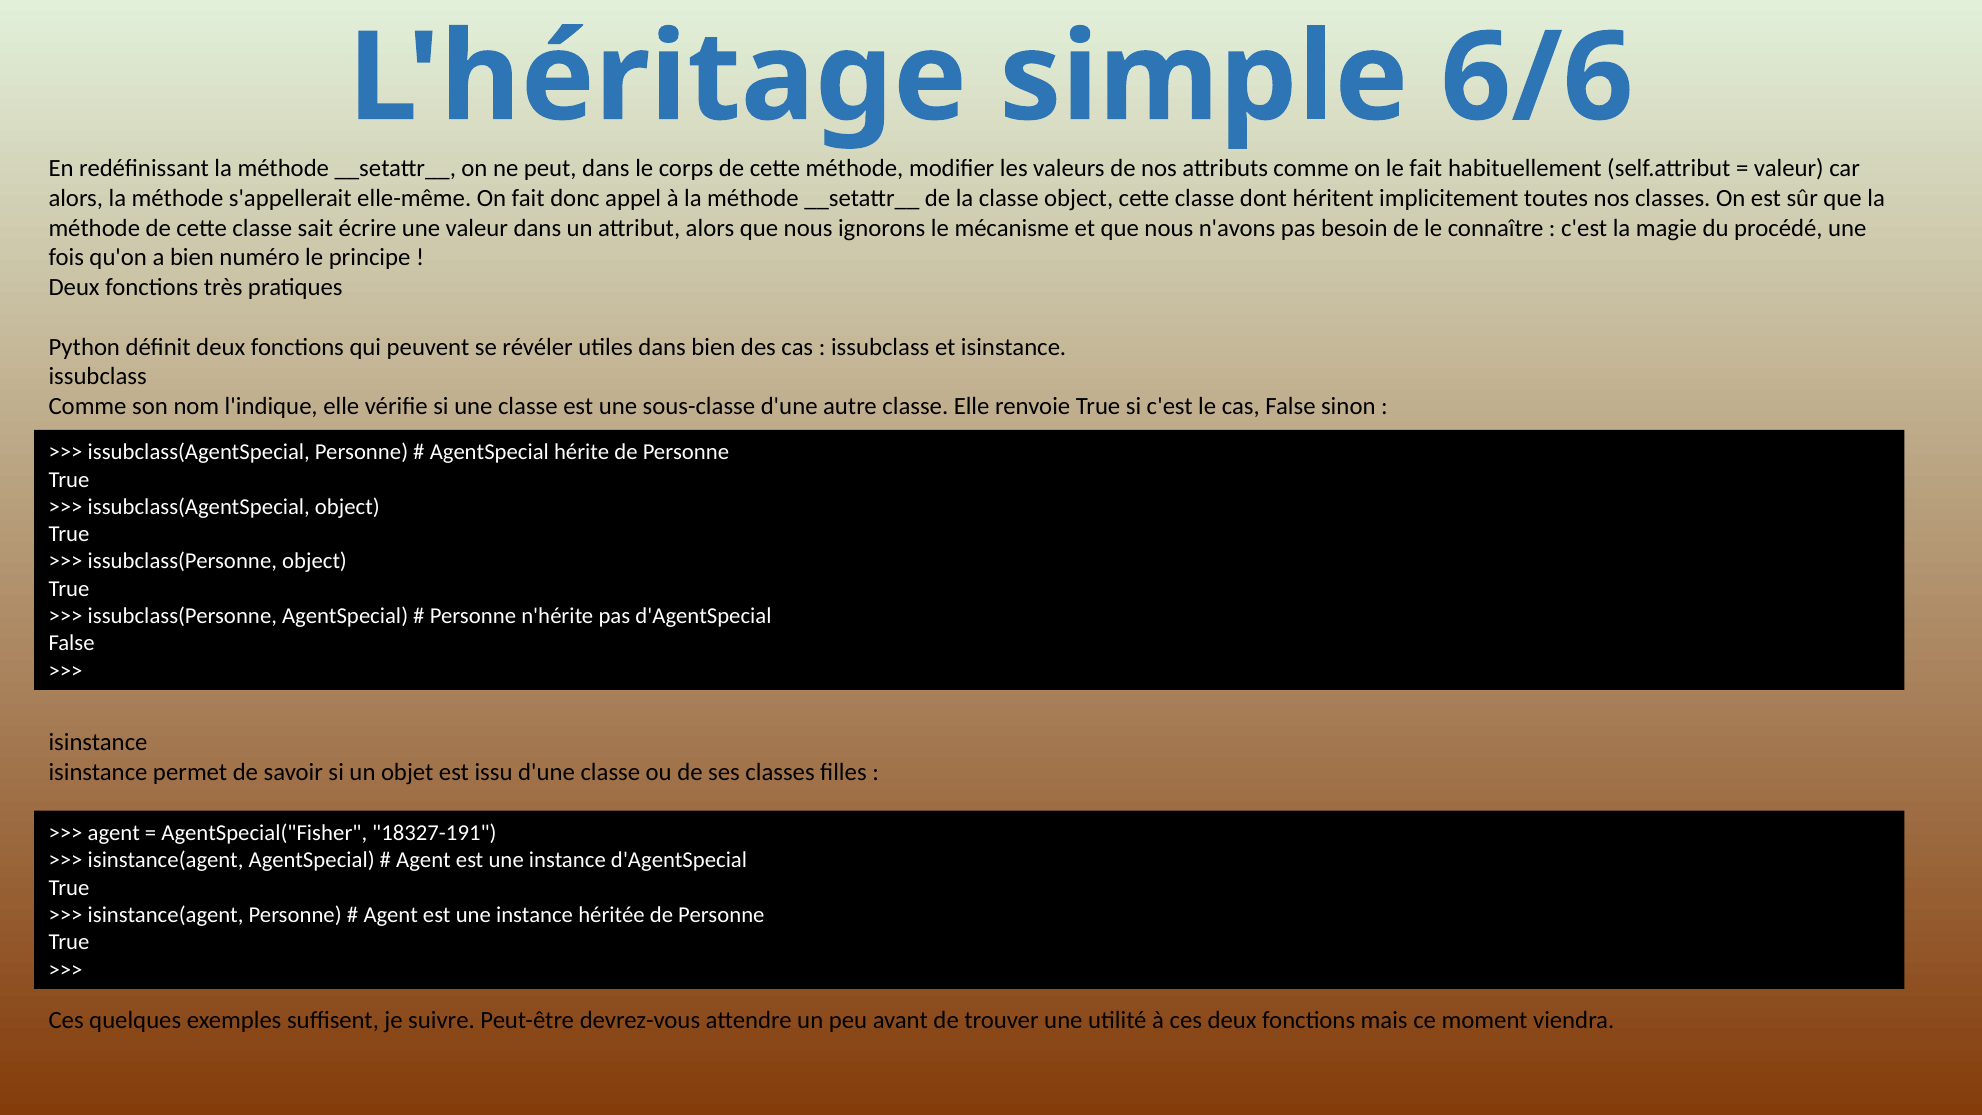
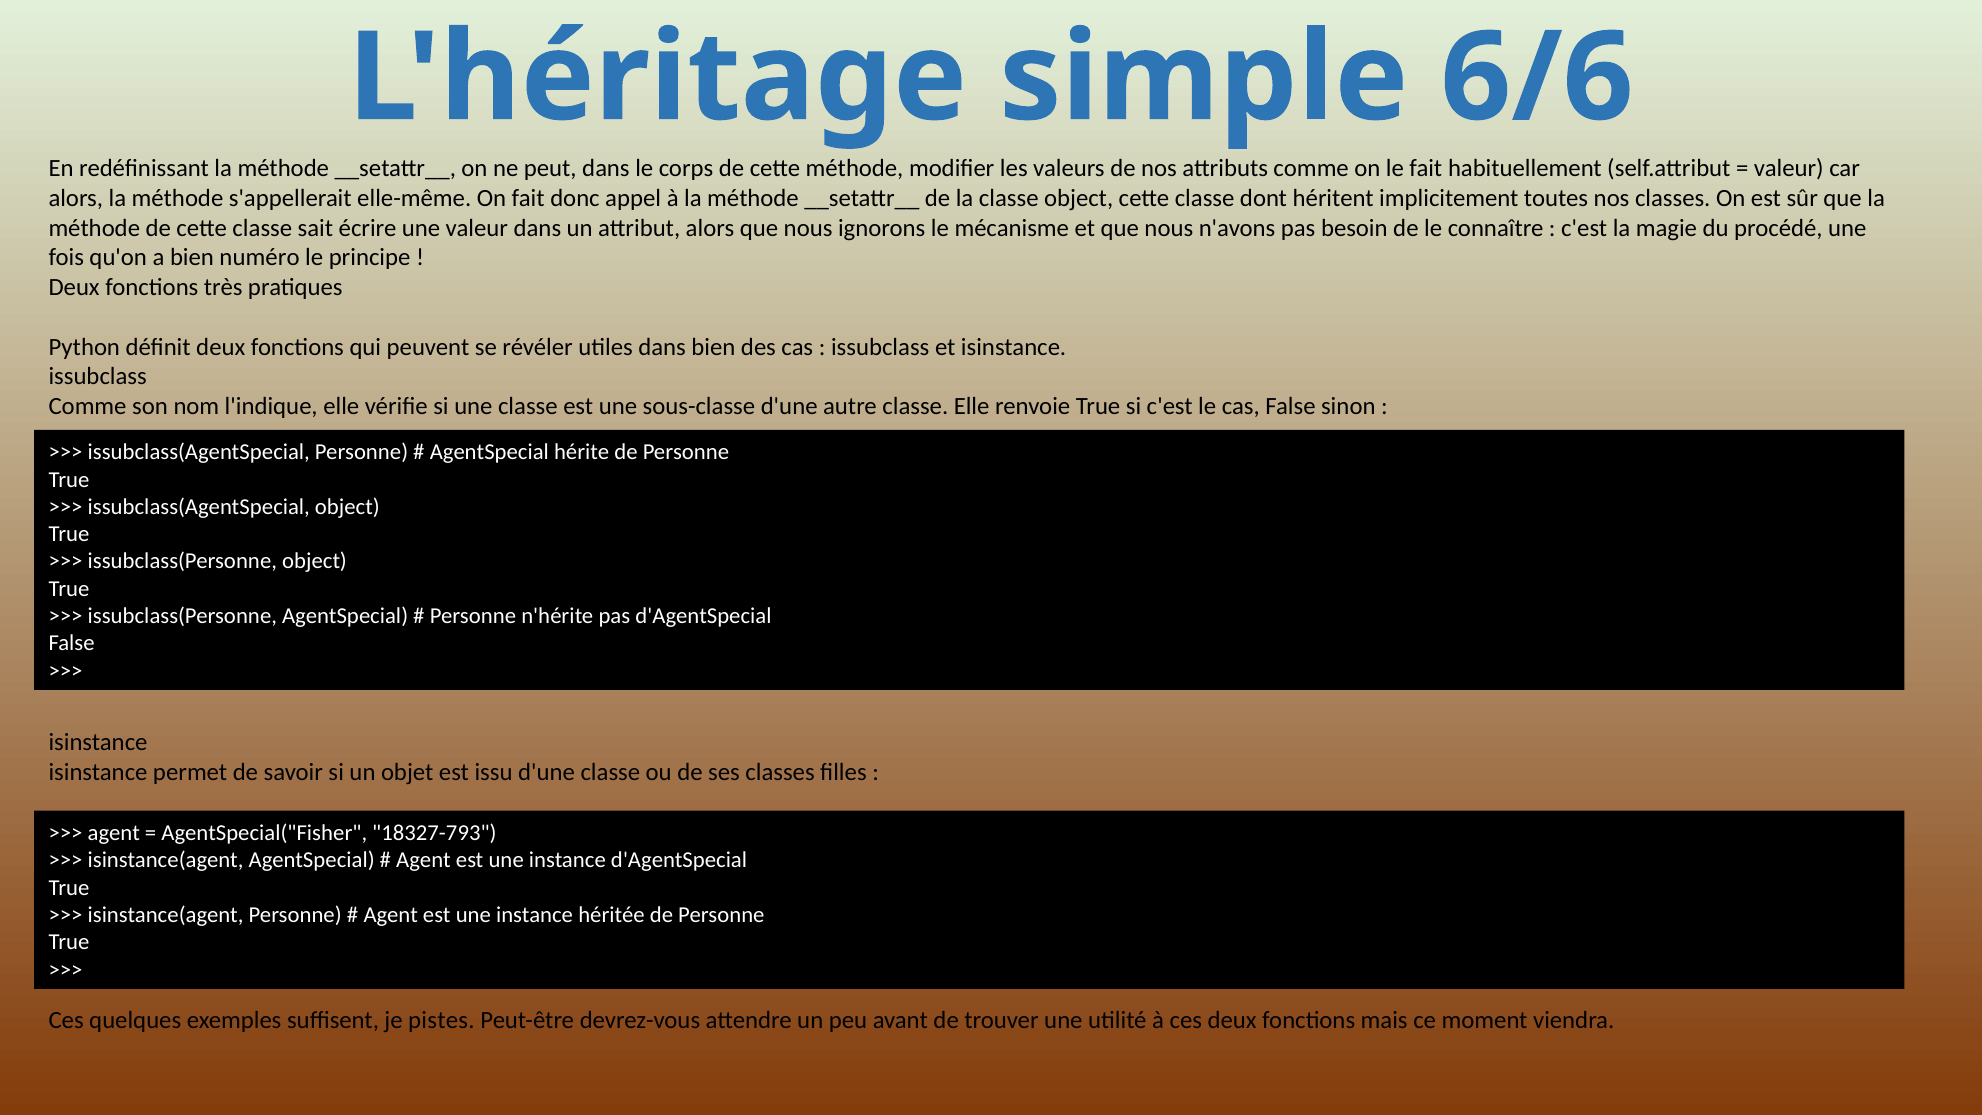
18327-191: 18327-191 -> 18327-793
suivre: suivre -> pistes
